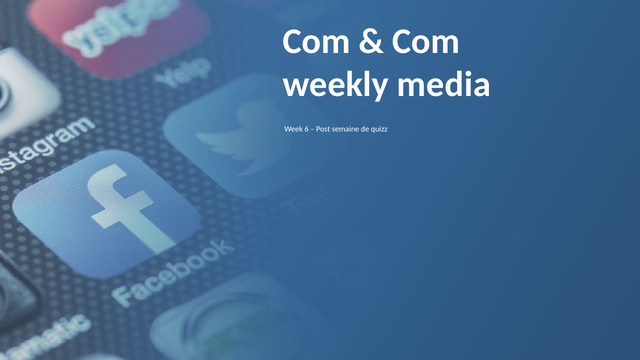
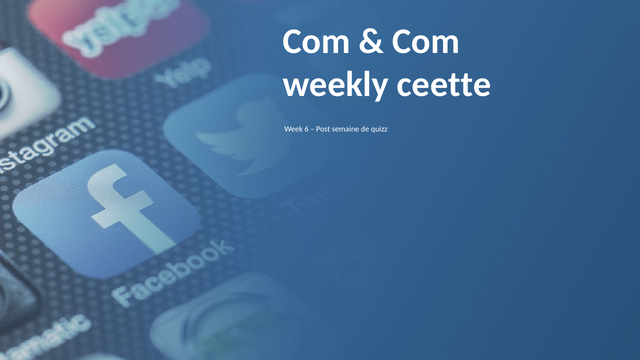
media: media -> ceette
